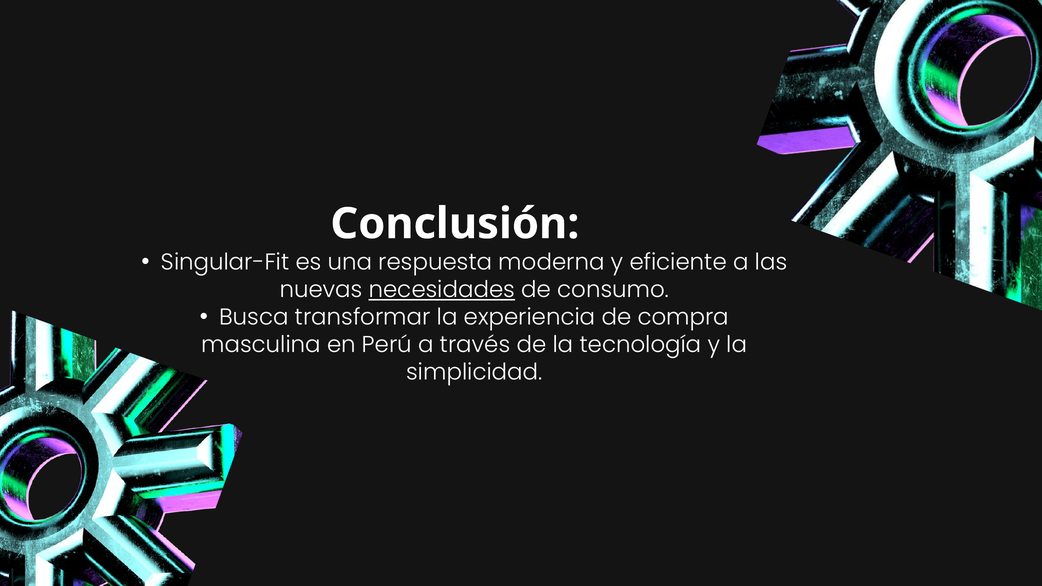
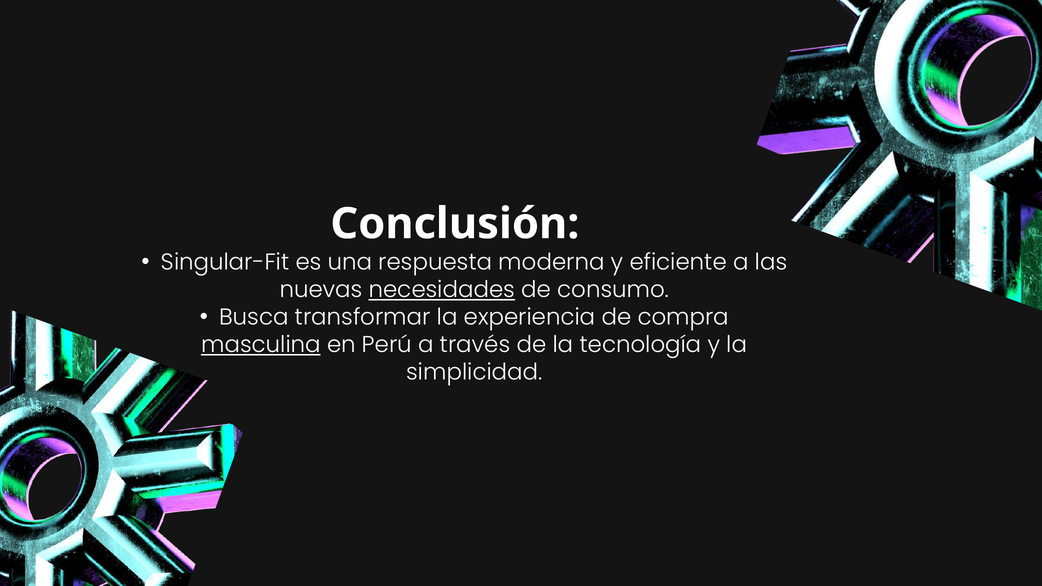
masculina underline: none -> present
